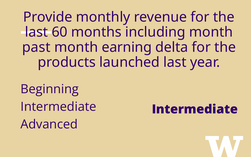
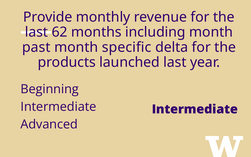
60: 60 -> 62
earning: earning -> specific
